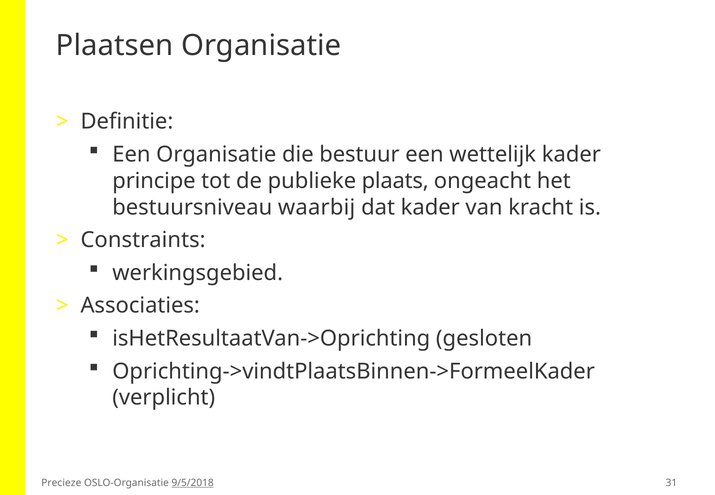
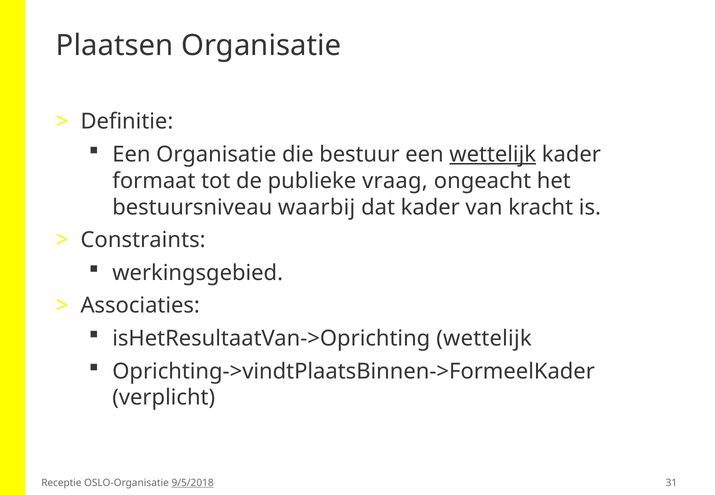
wettelijk at (493, 154) underline: none -> present
principe: principe -> formaat
plaats: plaats -> vraag
isHetResultaatVan->Oprichting gesloten: gesloten -> wettelijk
Precieze: Precieze -> Receptie
